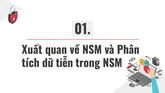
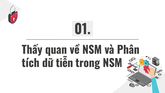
Xuất: Xuất -> Thấy
